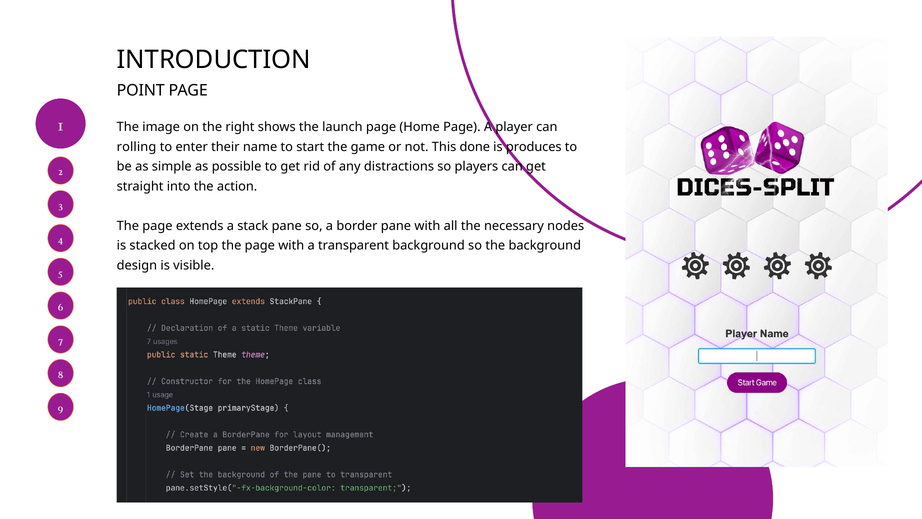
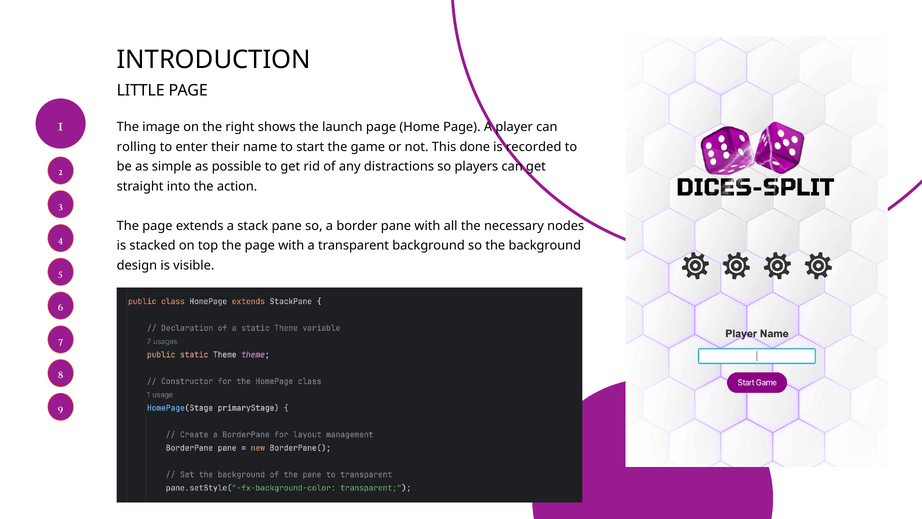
POINT: POINT -> LITTLE
produces: produces -> recorded
